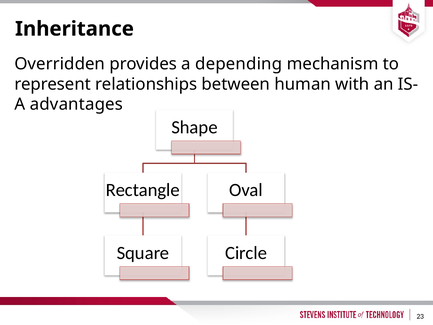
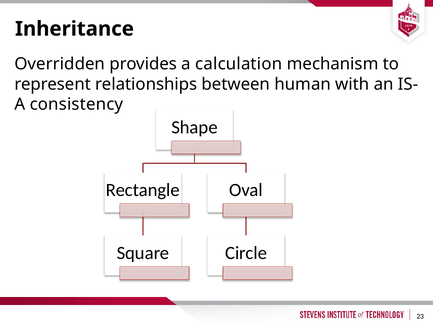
depending: depending -> calculation
advantages: advantages -> consistency
